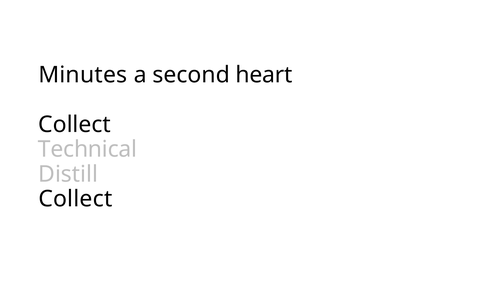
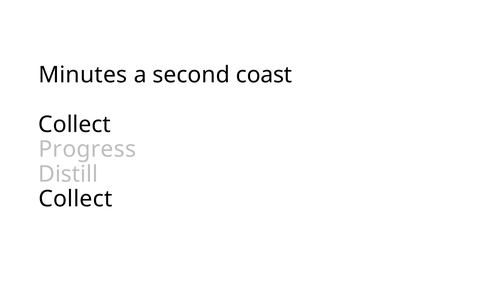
heart: heart -> coast
Technical: Technical -> Progress
